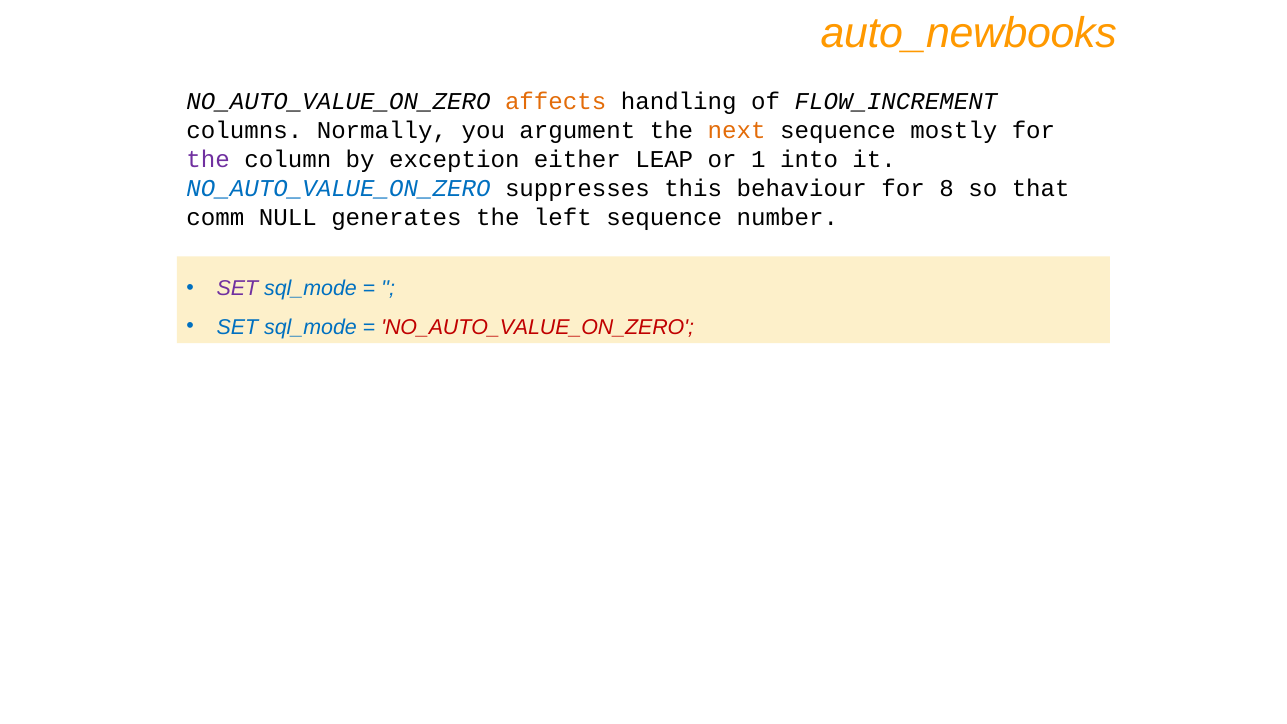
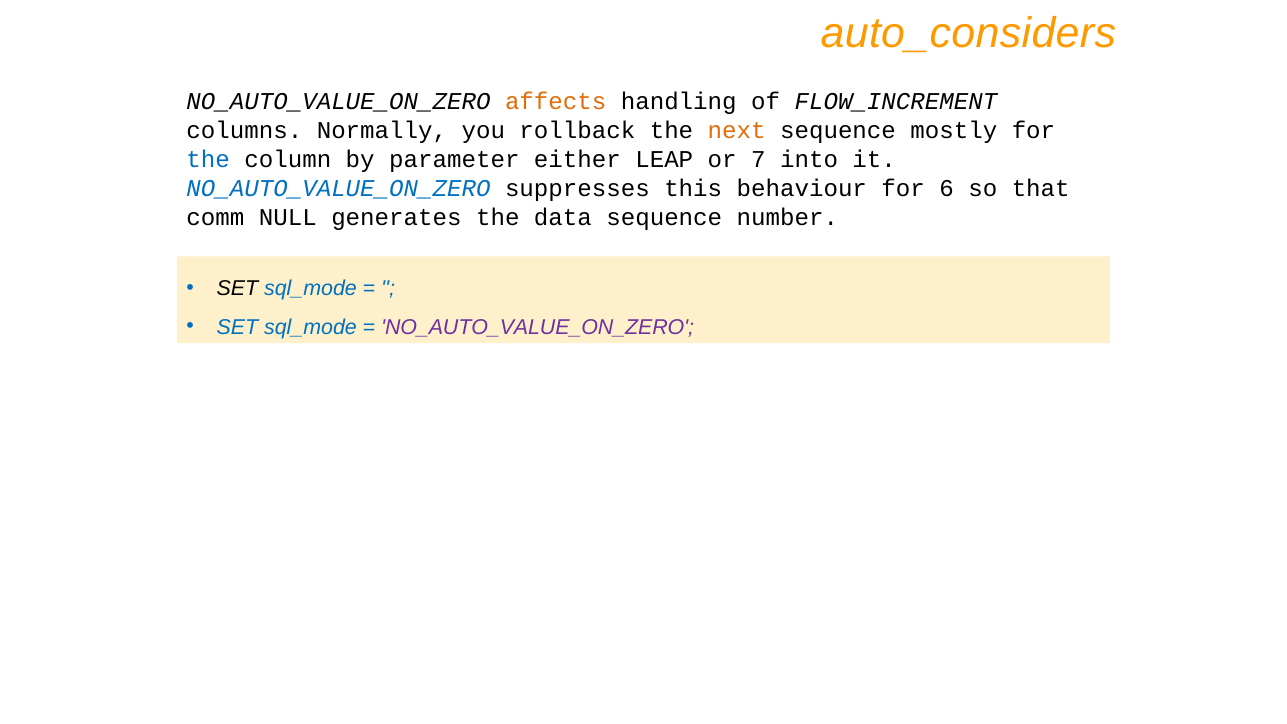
auto_newbooks: auto_newbooks -> auto_considers
argument: argument -> rollback
the at (208, 159) colour: purple -> blue
exception: exception -> parameter
1: 1 -> 7
8: 8 -> 6
left: left -> data
SET at (237, 288) colour: purple -> black
NO_AUTO_VALUE_ON_ZERO at (538, 327) colour: red -> purple
